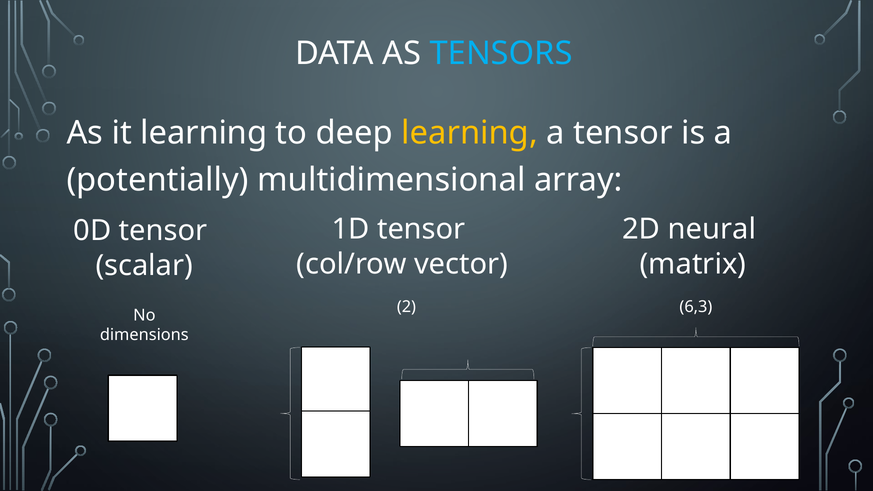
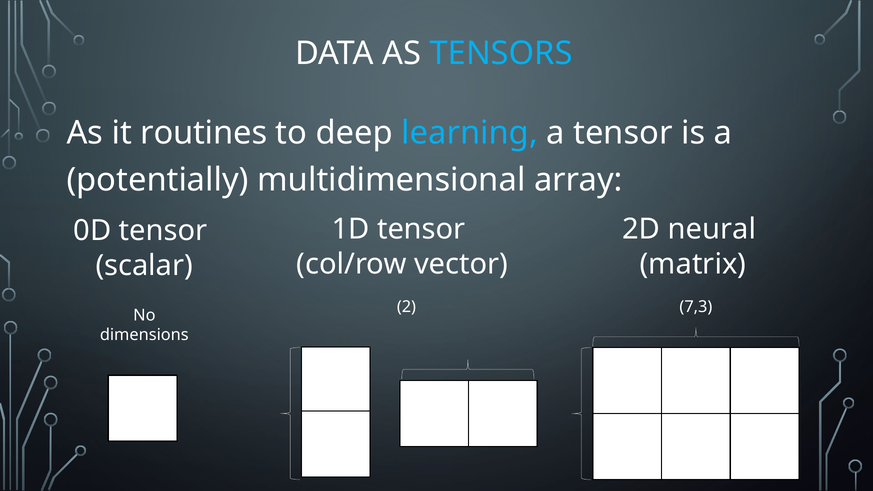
it learning: learning -> routines
learning at (470, 133) colour: yellow -> light blue
6,3: 6,3 -> 7,3
